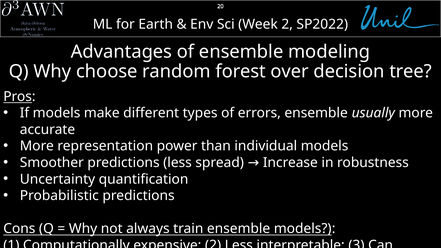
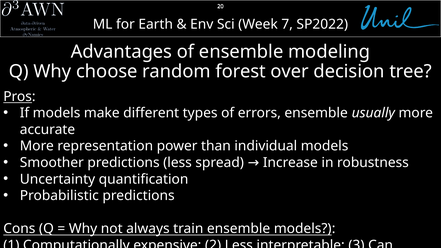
2 at (287, 24): 2 -> 7
